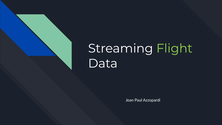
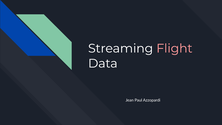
Flight colour: light green -> pink
